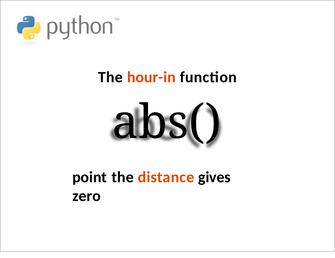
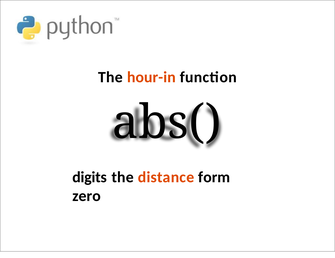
point: point -> digits
gives: gives -> form
